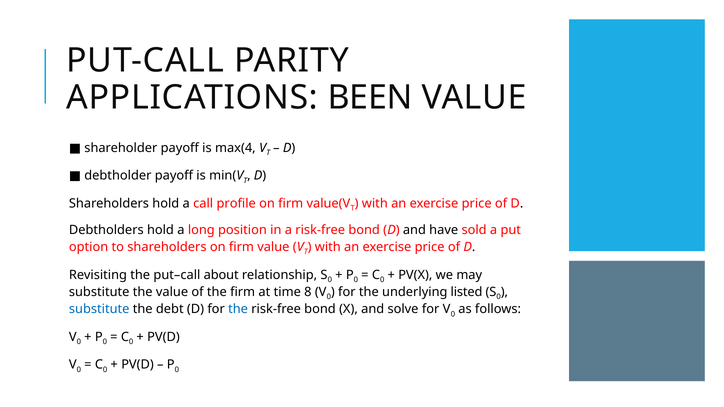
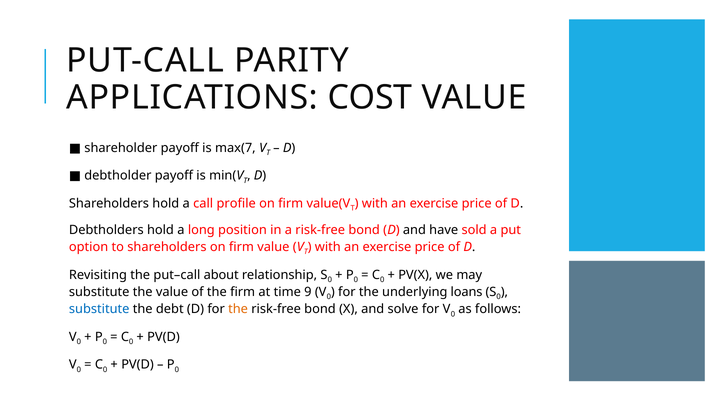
BEEN: BEEN -> COST
max(4: max(4 -> max(7
8: 8 -> 9
listed: listed -> loans
the at (238, 309) colour: blue -> orange
